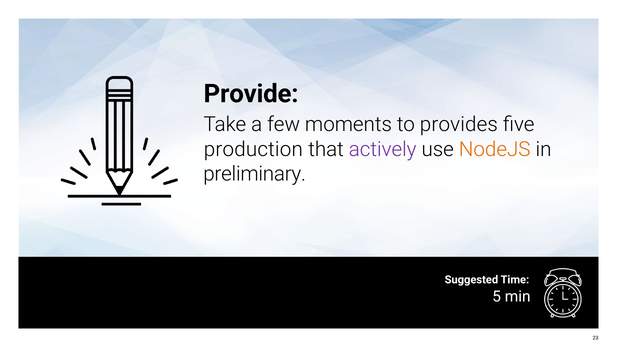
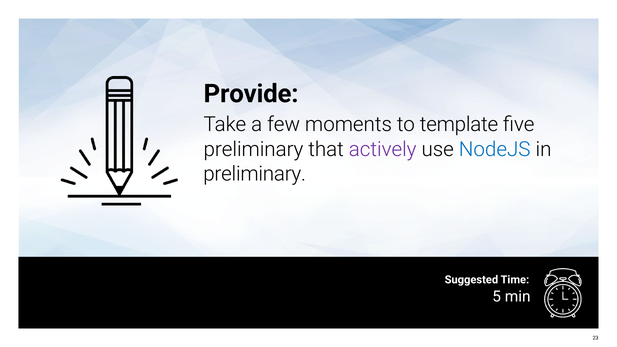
provides: provides -> template
production at (253, 149): production -> preliminary
NodeJS colour: orange -> blue
